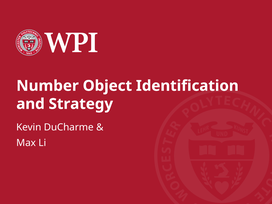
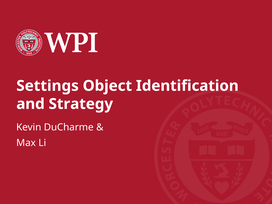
Number: Number -> Settings
